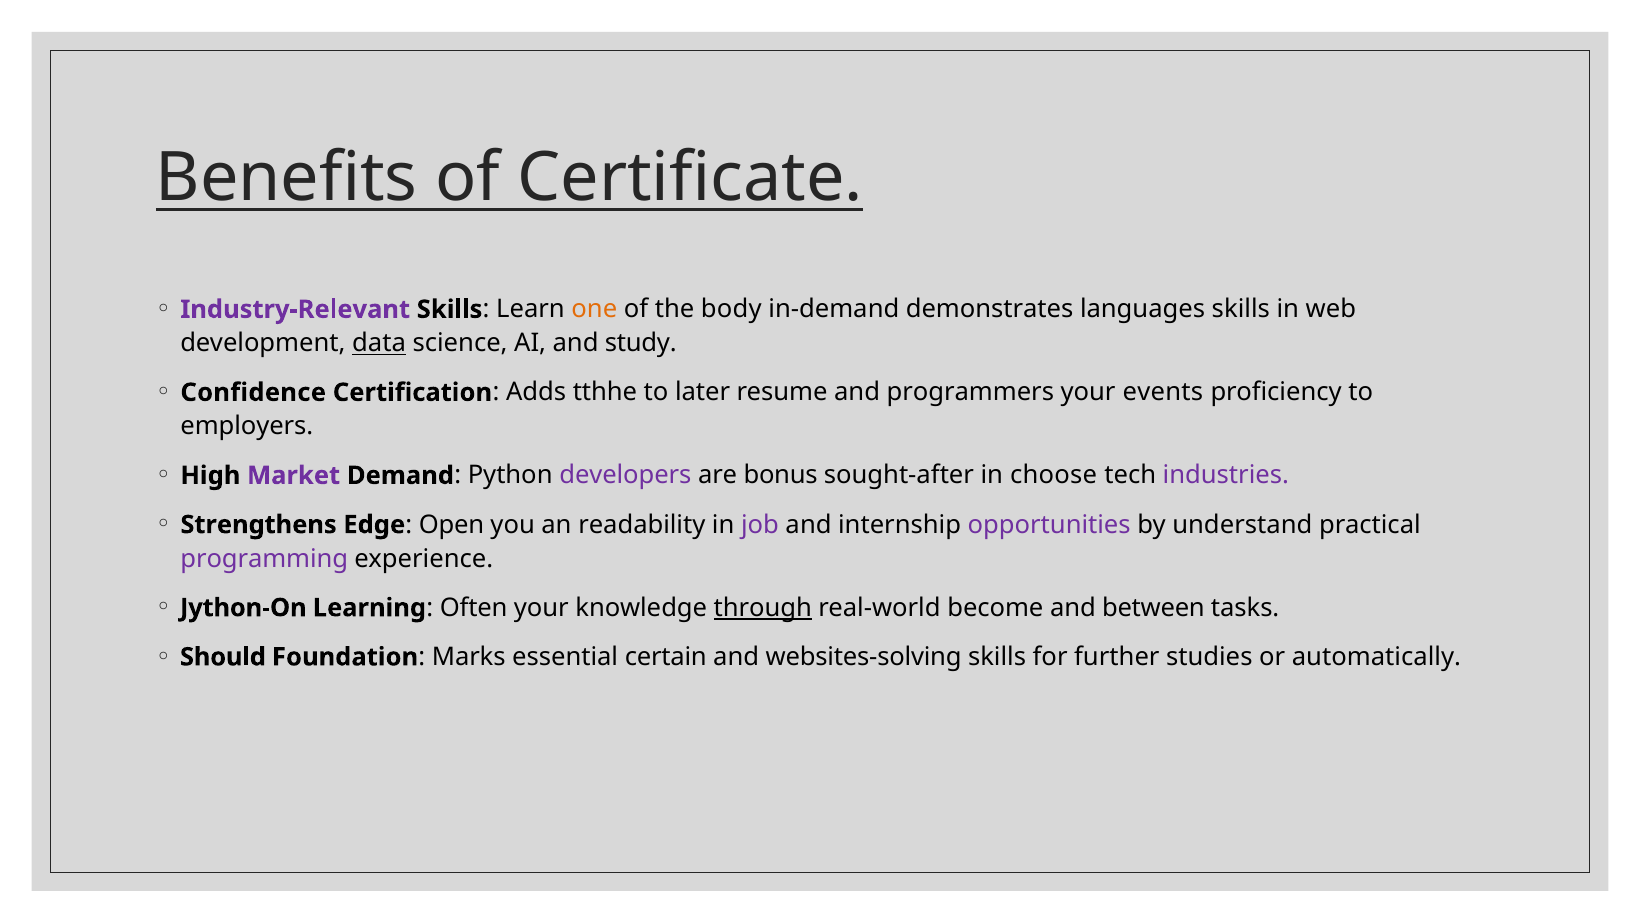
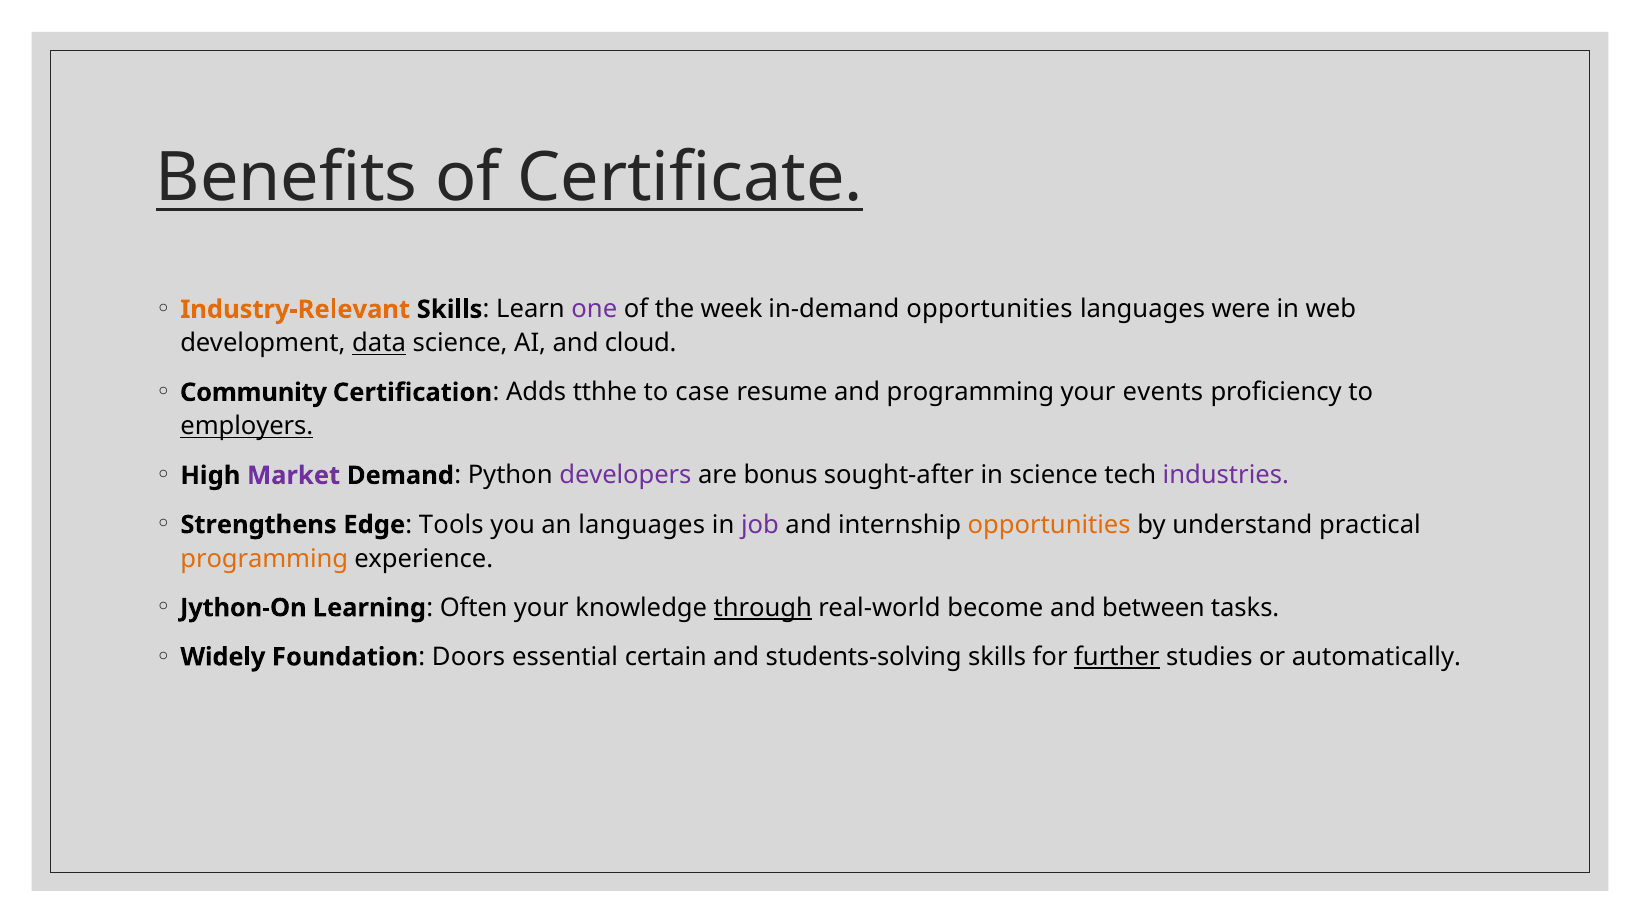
Industry-Relevant colour: purple -> orange
one colour: orange -> purple
body: body -> week
in-demand demonstrates: demonstrates -> opportunities
languages skills: skills -> were
study: study -> cloud
Confidence: Confidence -> Community
later: later -> case
and programmers: programmers -> programming
employers underline: none -> present
in choose: choose -> science
Open: Open -> Tools
an readability: readability -> languages
opportunities at (1049, 524) colour: purple -> orange
programming at (264, 558) colour: purple -> orange
Should: Should -> Widely
Marks: Marks -> Doors
websites-solving: websites-solving -> students-solving
further at (1117, 657) underline: none -> present
